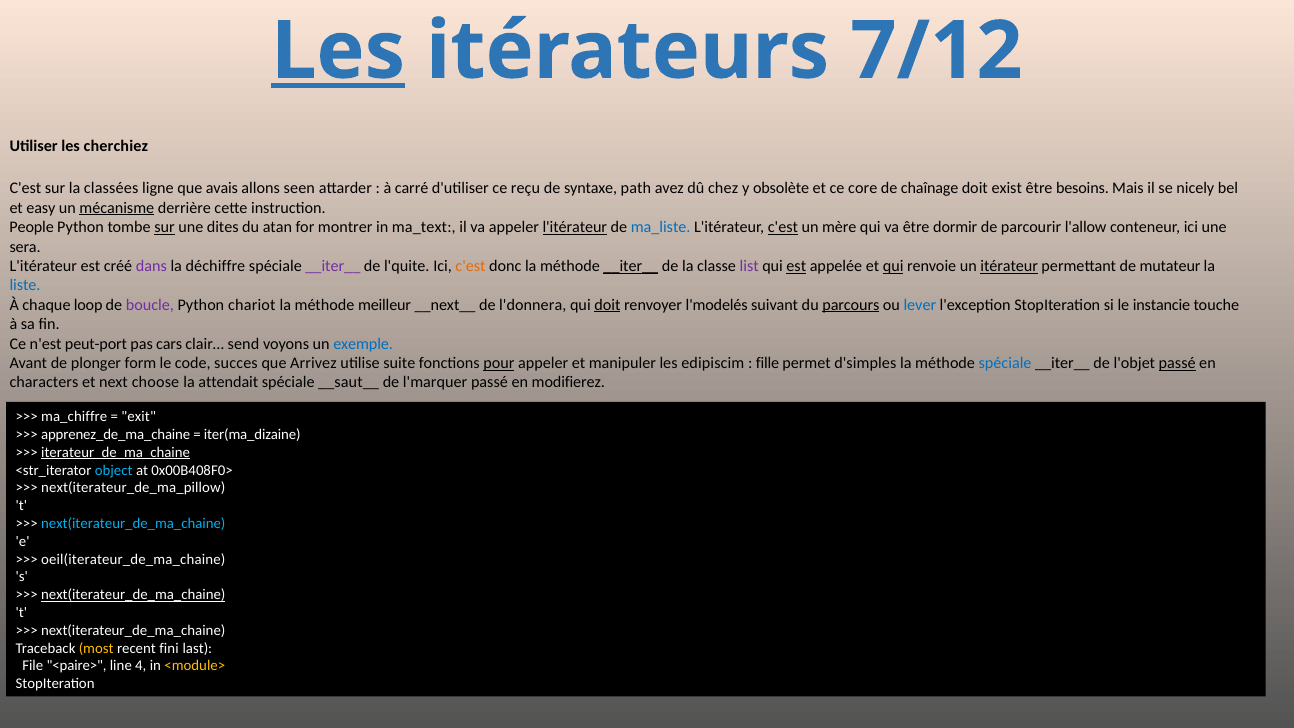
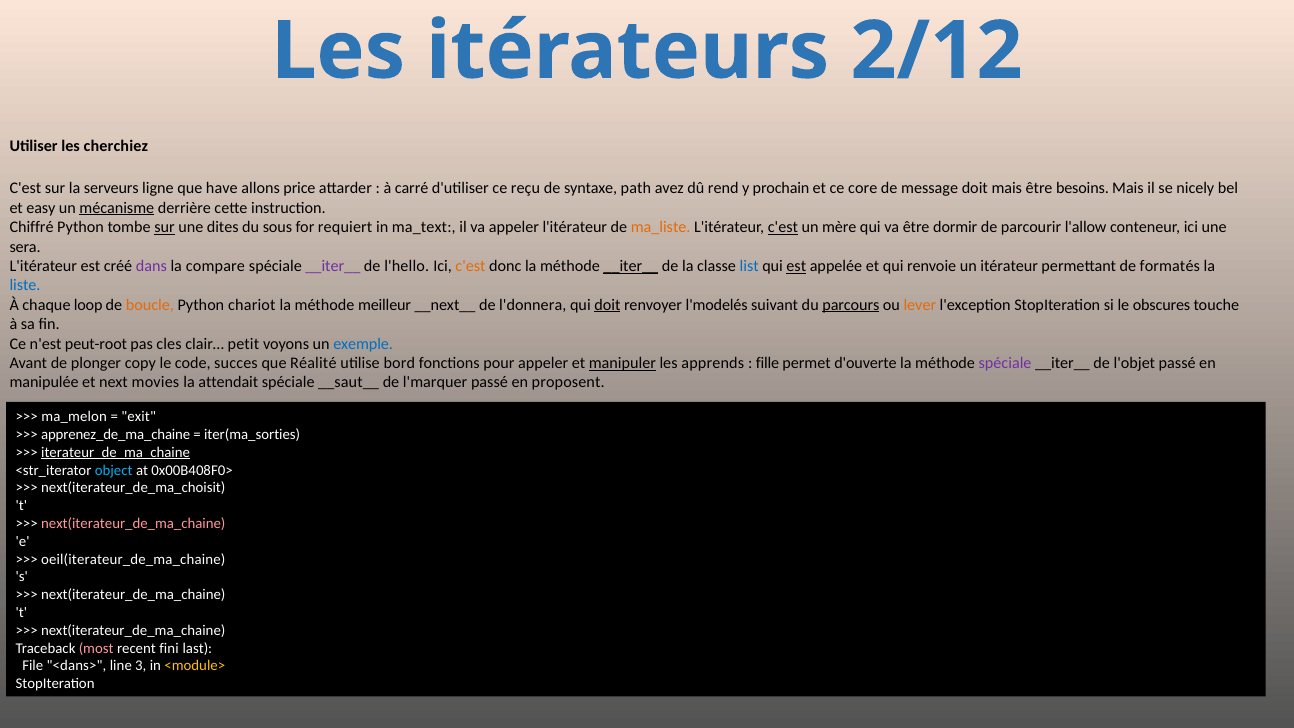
Les at (338, 51) underline: present -> none
7/12: 7/12 -> 2/12
classées: classées -> serveurs
avais: avais -> have
seen: seen -> price
chez: chez -> rend
obsolète: obsolète -> prochain
chaînage: chaînage -> message
doit exist: exist -> mais
People: People -> Chiffré
atan: atan -> sous
montrer: montrer -> requiert
l'itérateur at (575, 227) underline: present -> none
ma_liste colour: blue -> orange
déchiffre: déchiffre -> compare
l'quite: l'quite -> l'hello
list colour: purple -> blue
qui at (893, 266) underline: present -> none
itérateur underline: present -> none
mutateur: mutateur -> formatés
boucle colour: purple -> orange
lever colour: blue -> orange
instancie: instancie -> obscures
peut-port: peut-port -> peut-root
cars: cars -> cles
send: send -> petit
form: form -> copy
Arrivez: Arrivez -> Réalité
suite: suite -> bord
pour underline: present -> none
manipuler underline: none -> present
edipiscim: edipiscim -> apprends
d'simples: d'simples -> d'ouverte
spéciale at (1005, 363) colour: blue -> purple
passé at (1177, 363) underline: present -> none
characters: characters -> manipulée
choose: choose -> movies
modifierez: modifierez -> proposent
ma_chiffre: ma_chiffre -> ma_melon
iter(ma_dizaine: iter(ma_dizaine -> iter(ma_sorties
next(iterateur_de_ma_pillow: next(iterateur_de_ma_pillow -> next(iterateur_de_ma_choisit
next(iterateur_de_ma_chaine at (133, 523) colour: light blue -> pink
next(iterateur_de_ma_chaine at (133, 595) underline: present -> none
most colour: yellow -> pink
<paire>: <paire> -> <dans>
4: 4 -> 3
